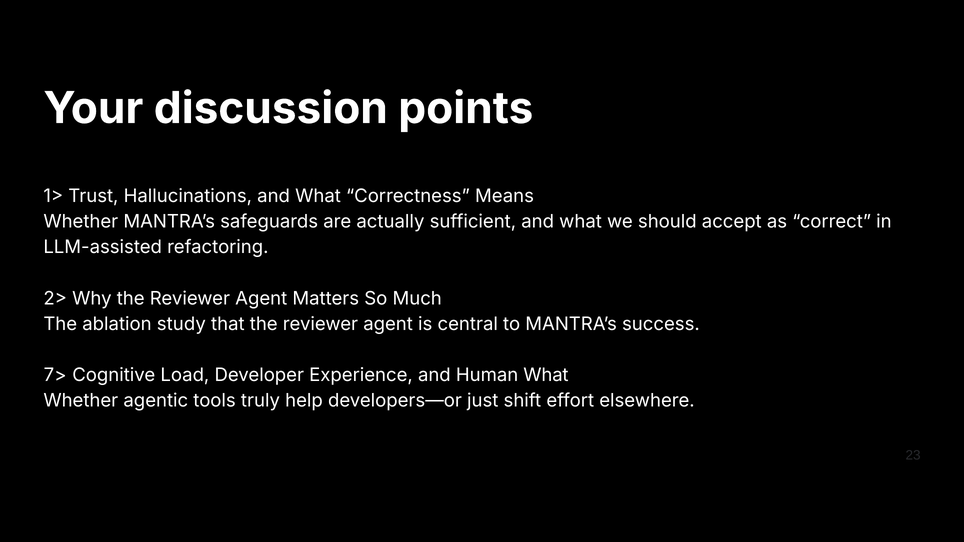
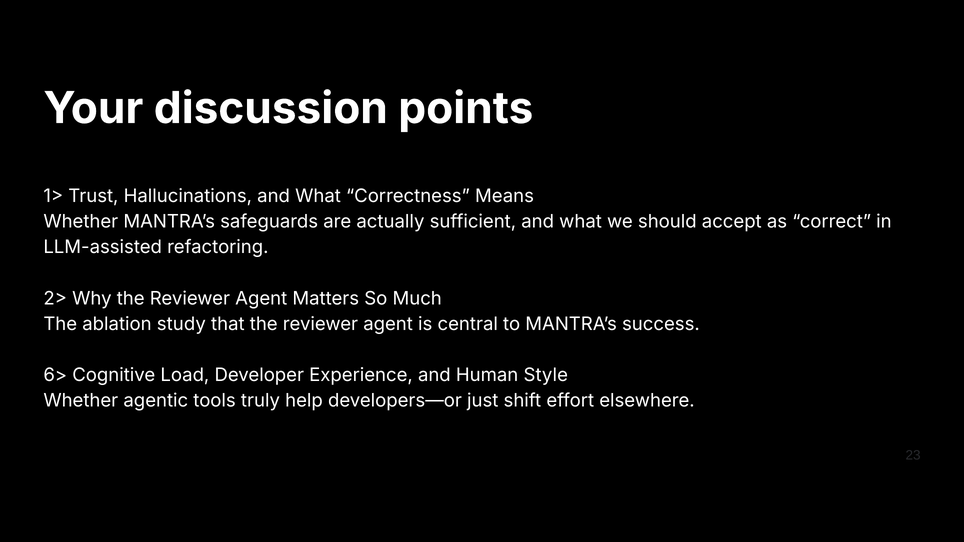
7>: 7> -> 6>
Human What: What -> Style
